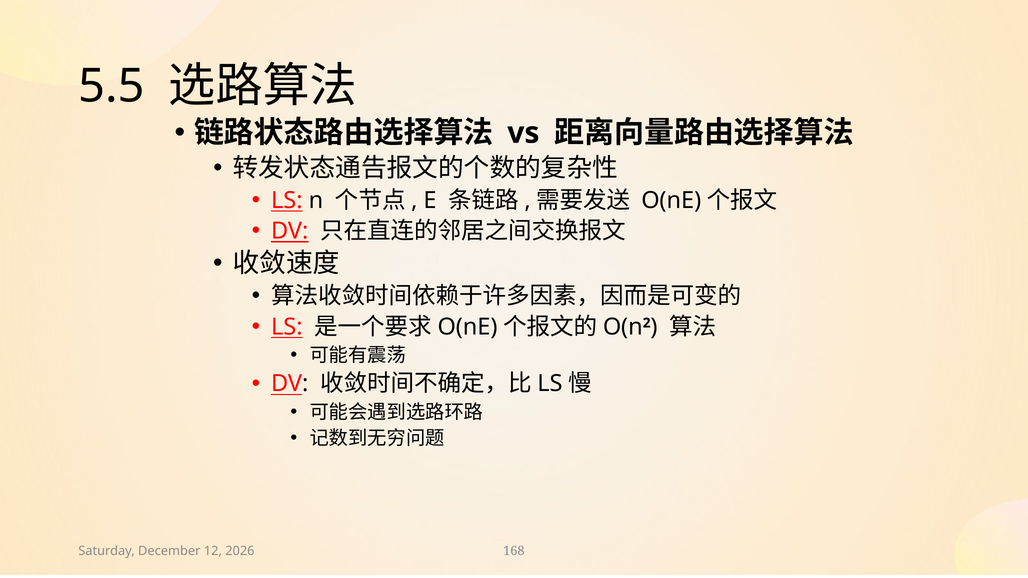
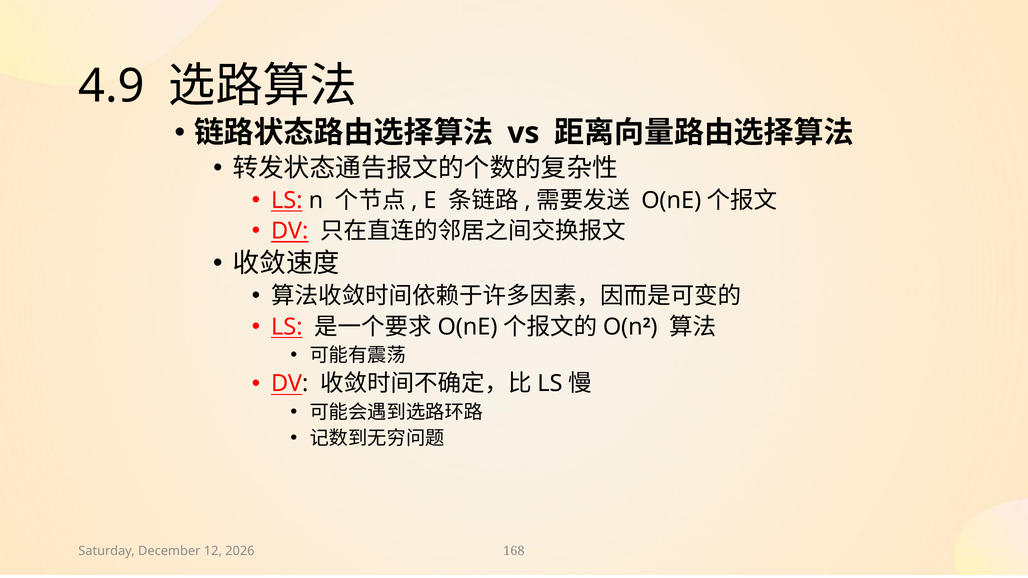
5.5: 5.5 -> 4.9
